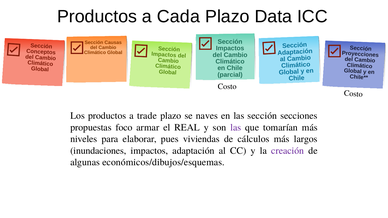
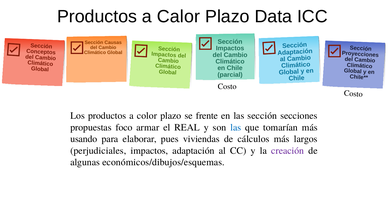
Cada: Cada -> Calor
trade: trade -> color
naves: naves -> frente
las at (236, 127) colour: purple -> blue
niveles: niveles -> usando
inundaciones: inundaciones -> perjudiciales
